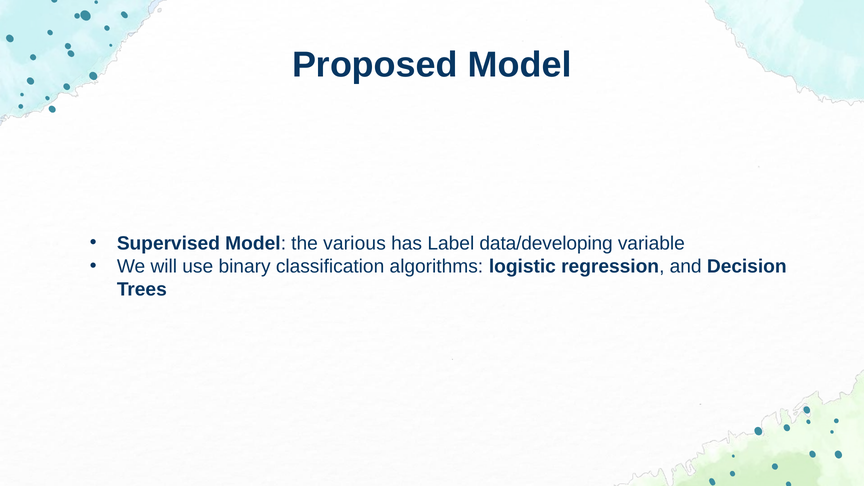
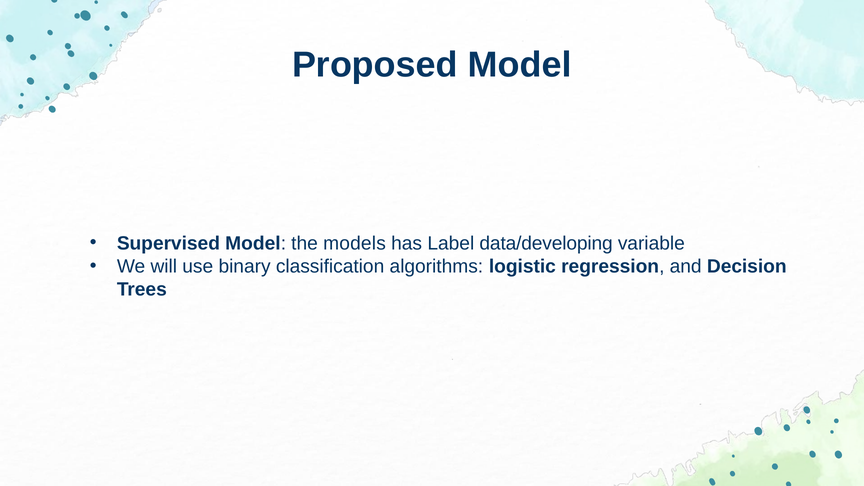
various: various -> models
